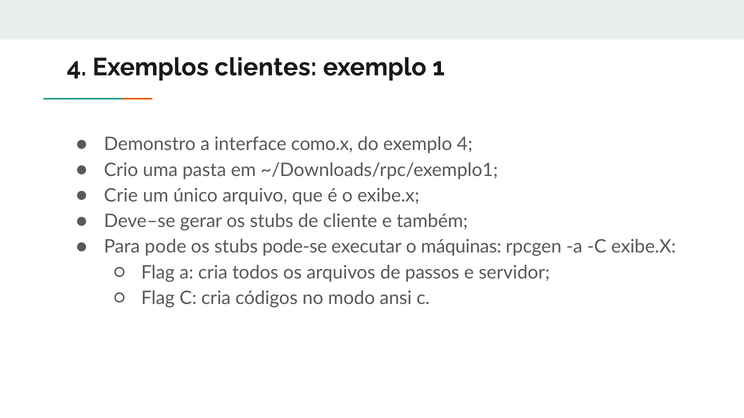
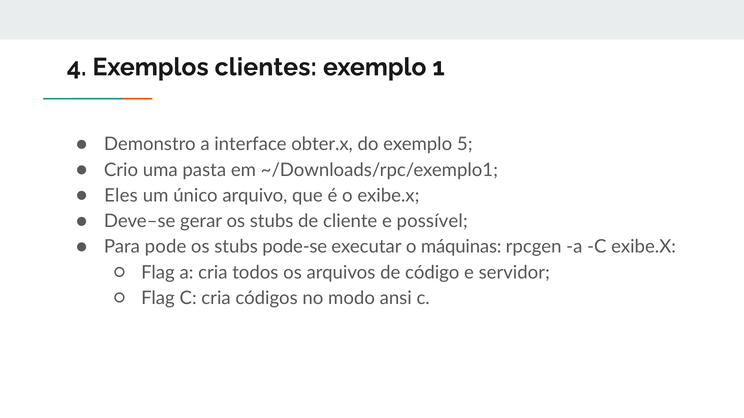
como.x: como.x -> obter.x
exemplo 4: 4 -> 5
Crie: Crie -> Eles
também: também -> possível
passos: passos -> código
